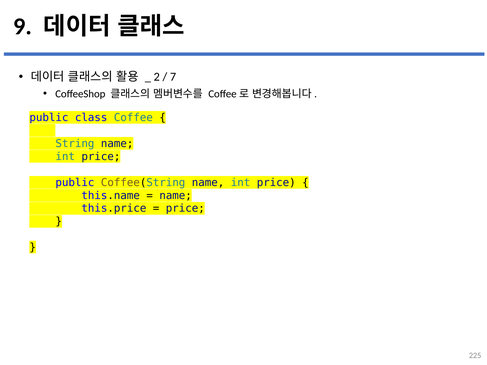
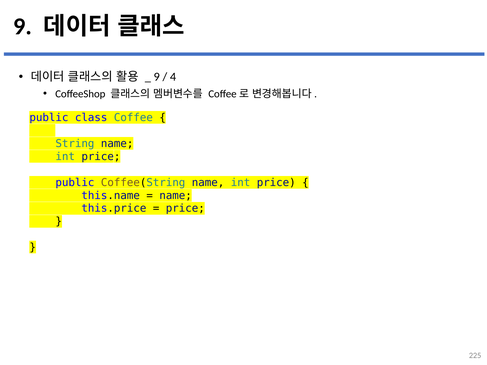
2 at (157, 77): 2 -> 9
7: 7 -> 4
